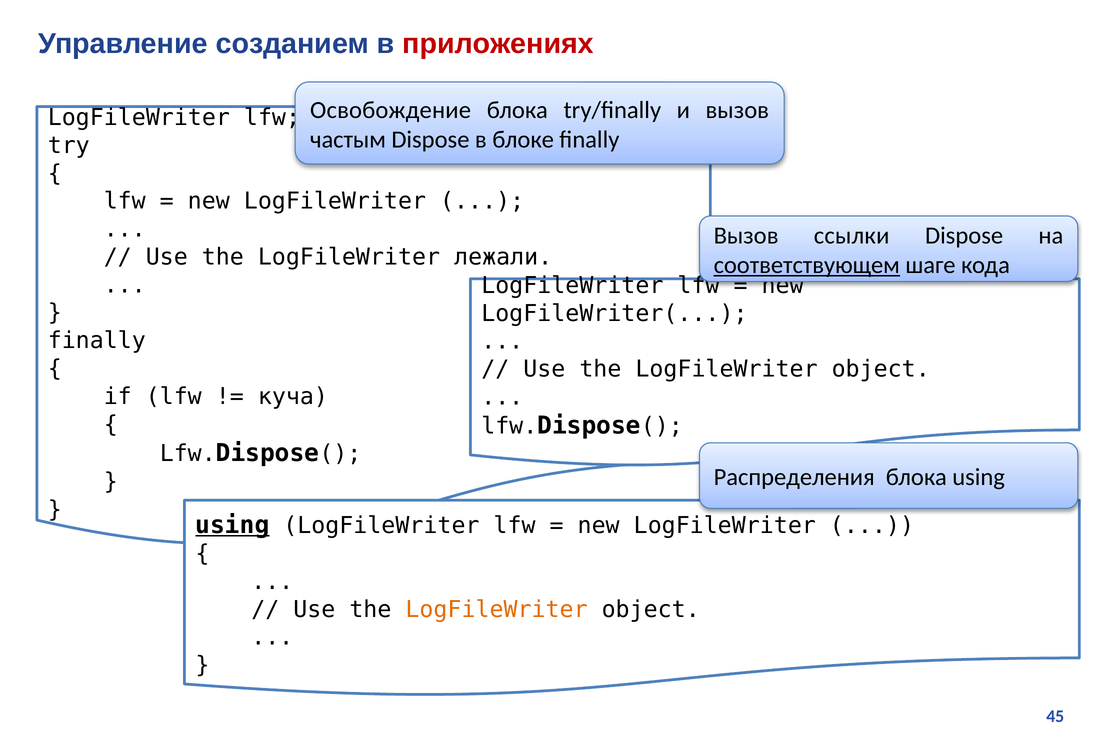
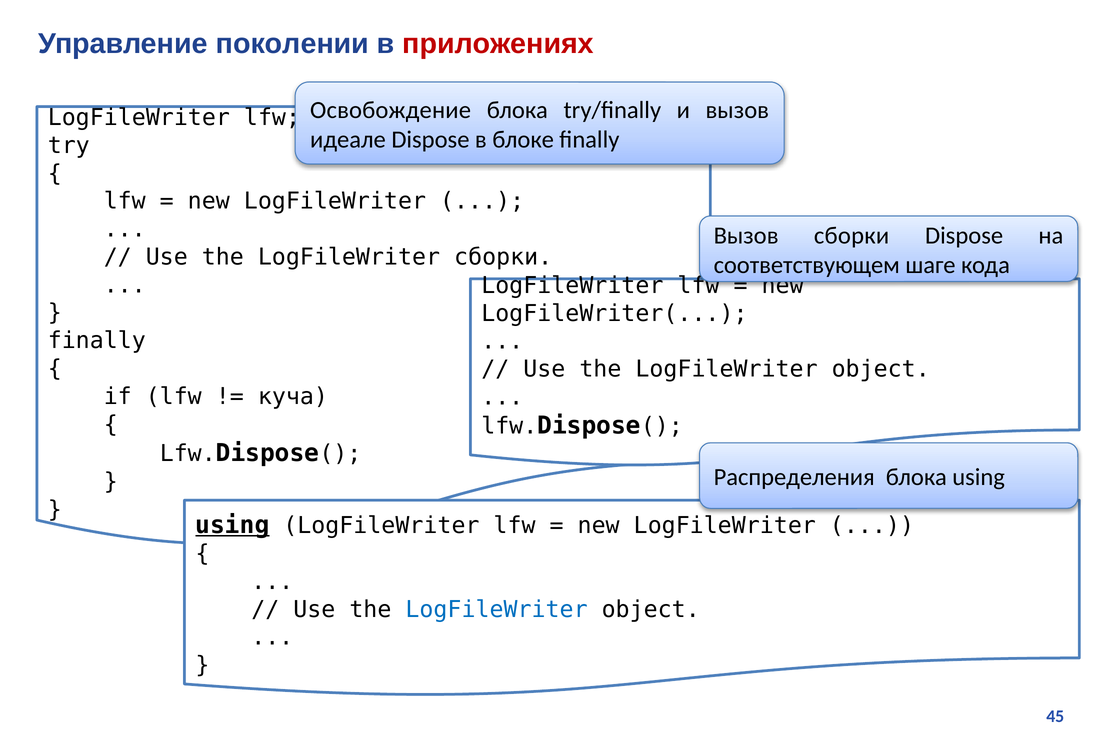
созданием: созданием -> поколении
частым: частым -> идеале
Вызов ссылки: ссылки -> сборки
LogFileWriter лежали: лежали -> сборки
соответствующем underline: present -> none
LogFileWriter at (497, 609) colour: orange -> blue
